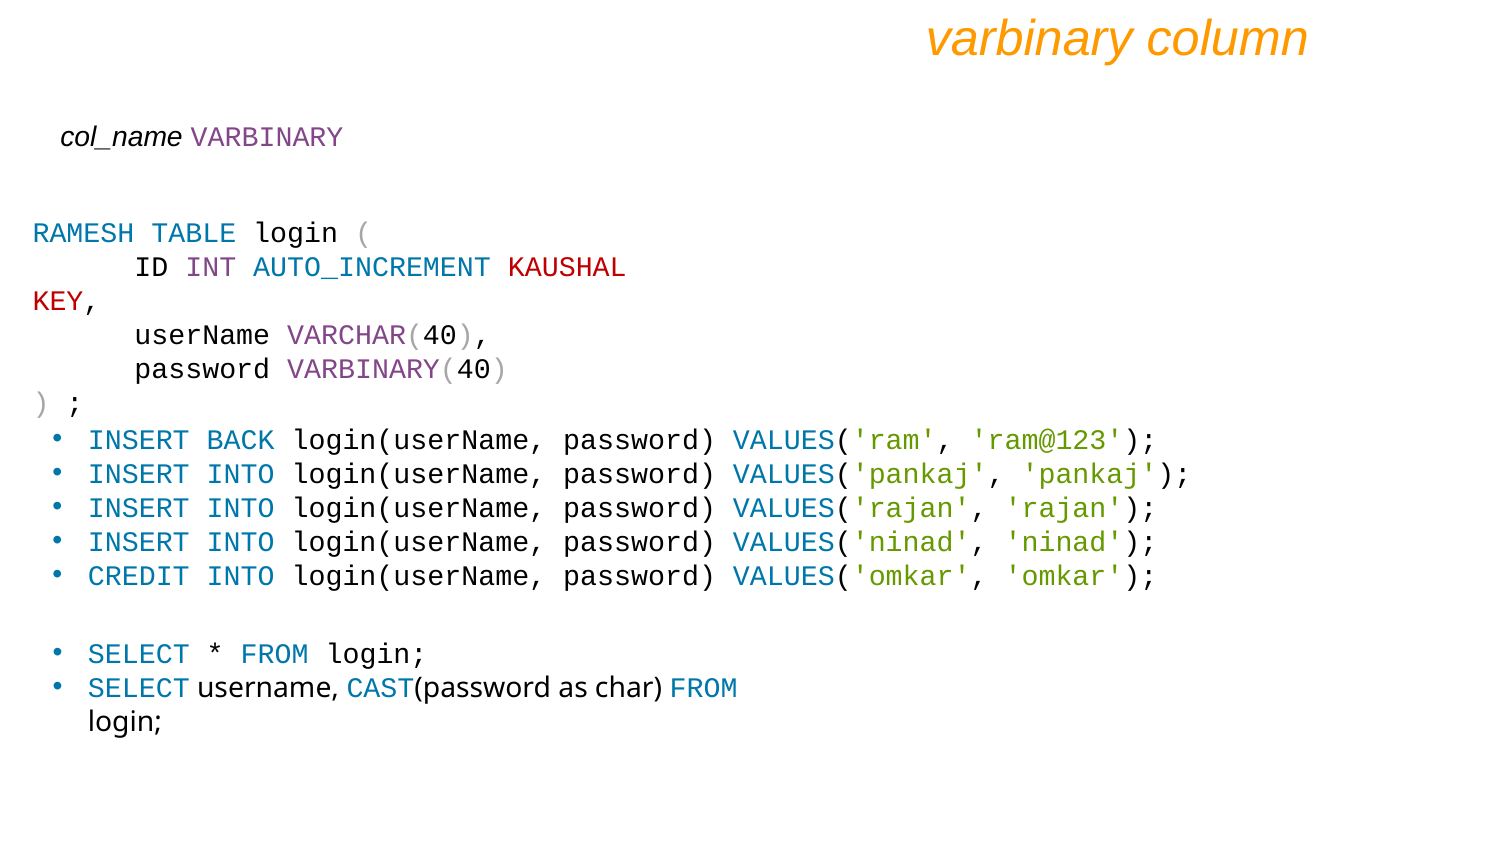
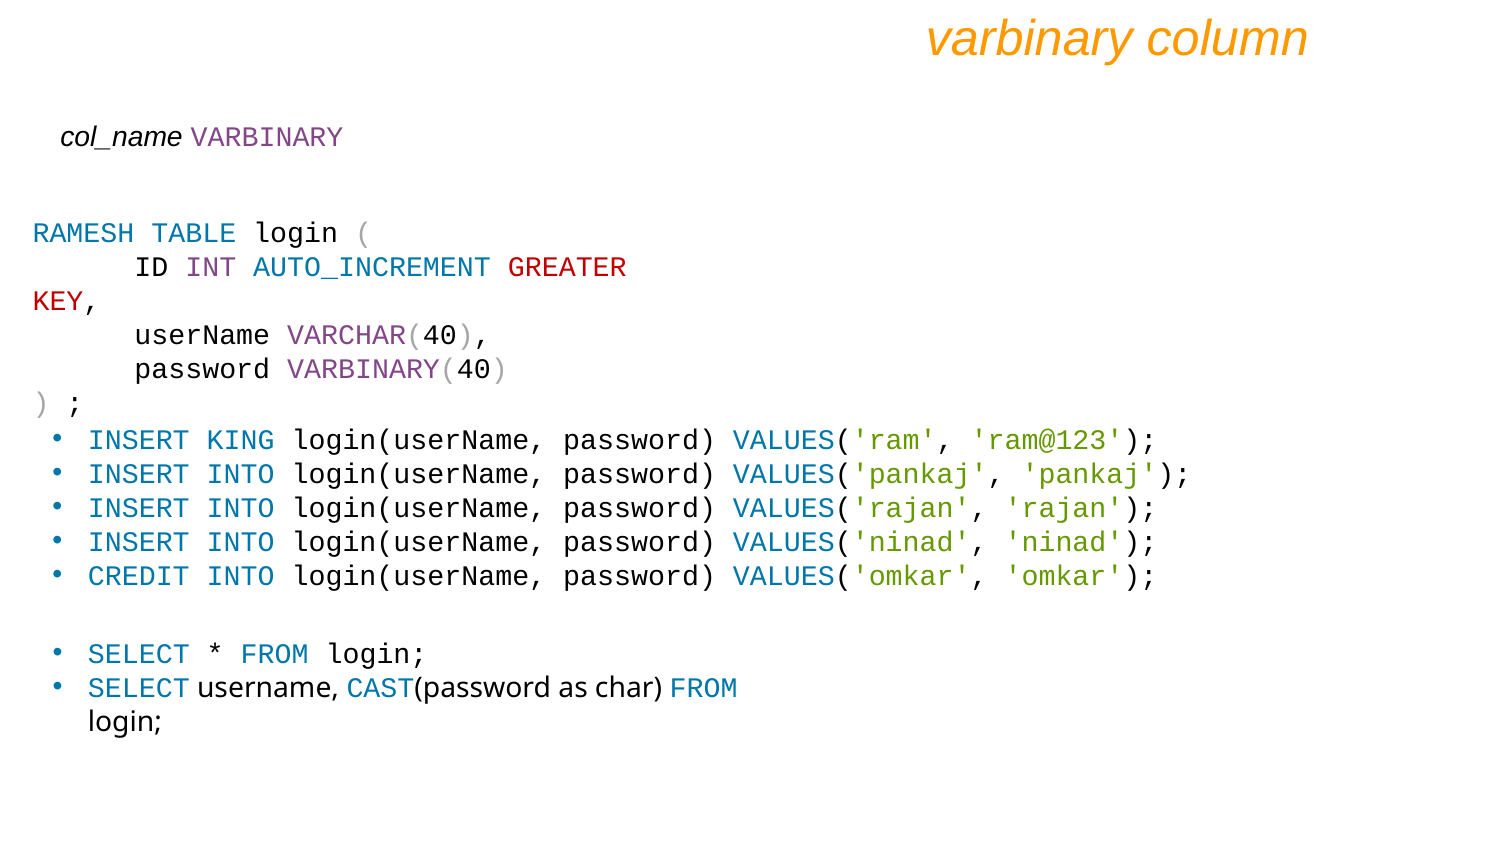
KAUSHAL: KAUSHAL -> GREATER
BACK: BACK -> KING
